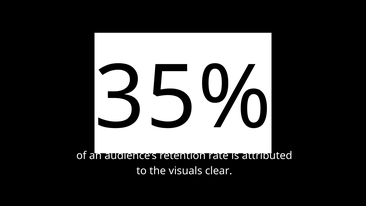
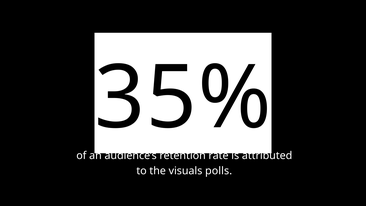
clear: clear -> polls
